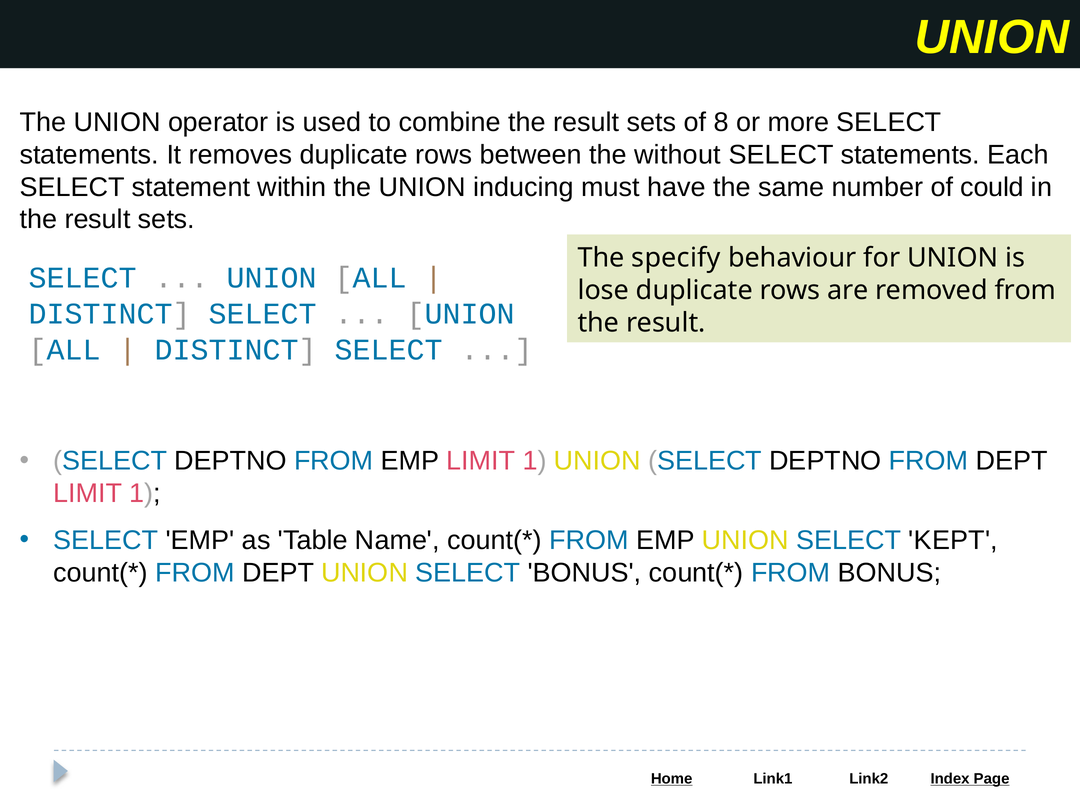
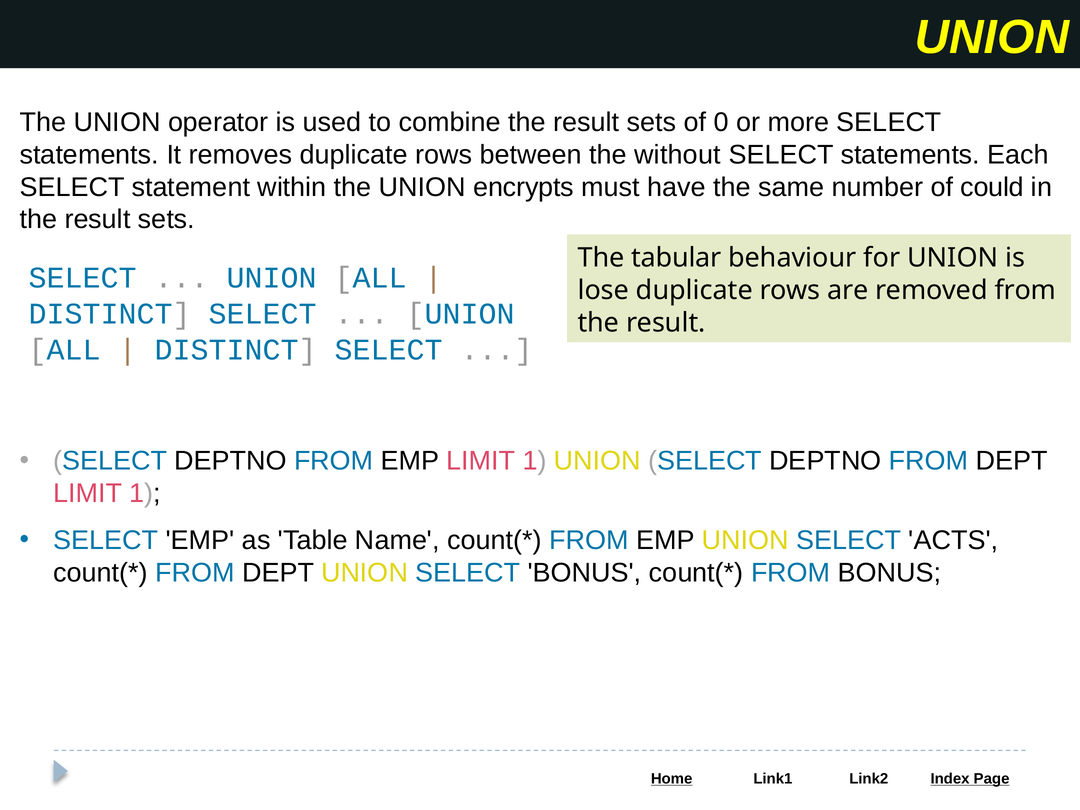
8: 8 -> 0
inducing: inducing -> encrypts
specify: specify -> tabular
KEPT: KEPT -> ACTS
